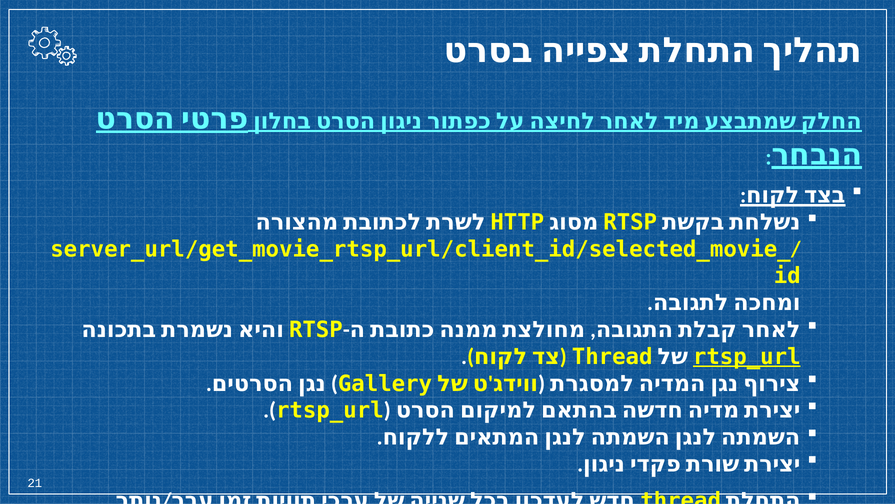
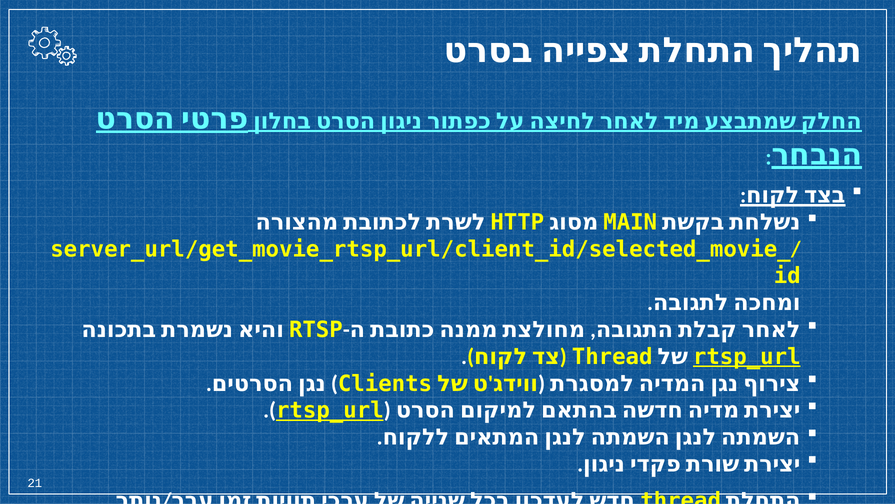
RTSP at (630, 222): RTSP -> MAIN
Gallery: Gallery -> Clients
rtsp_url at (330, 410) underline: none -> present
